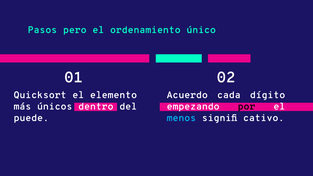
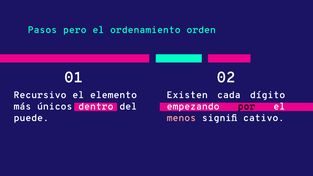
único: único -> orden
Quicksort: Quicksort -> Recursivo
Acuerdo: Acuerdo -> Existen
menos colour: light blue -> pink
